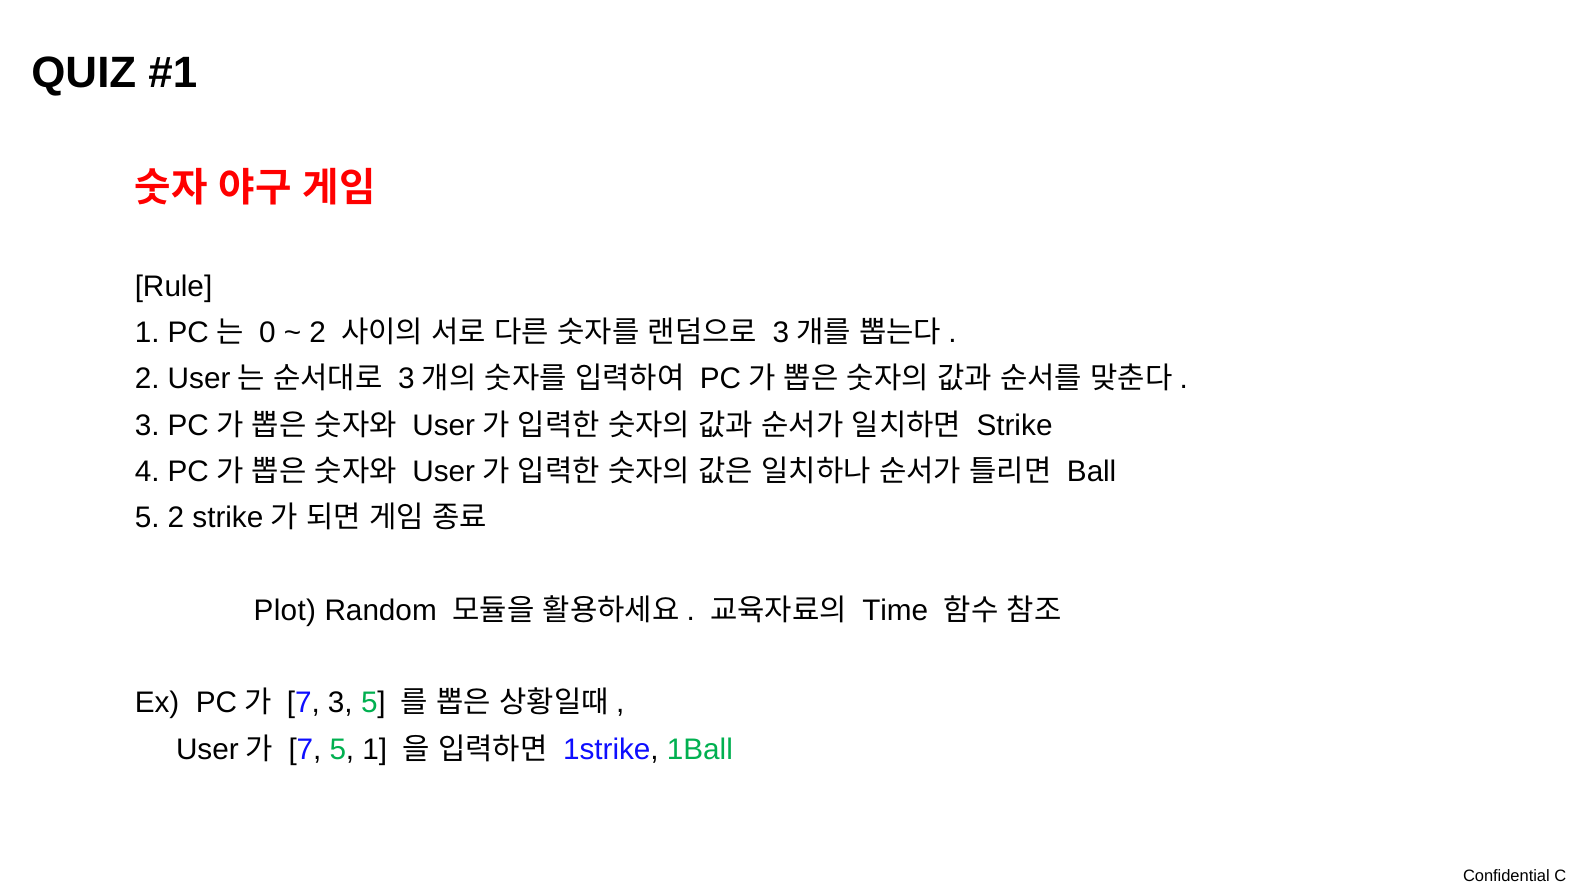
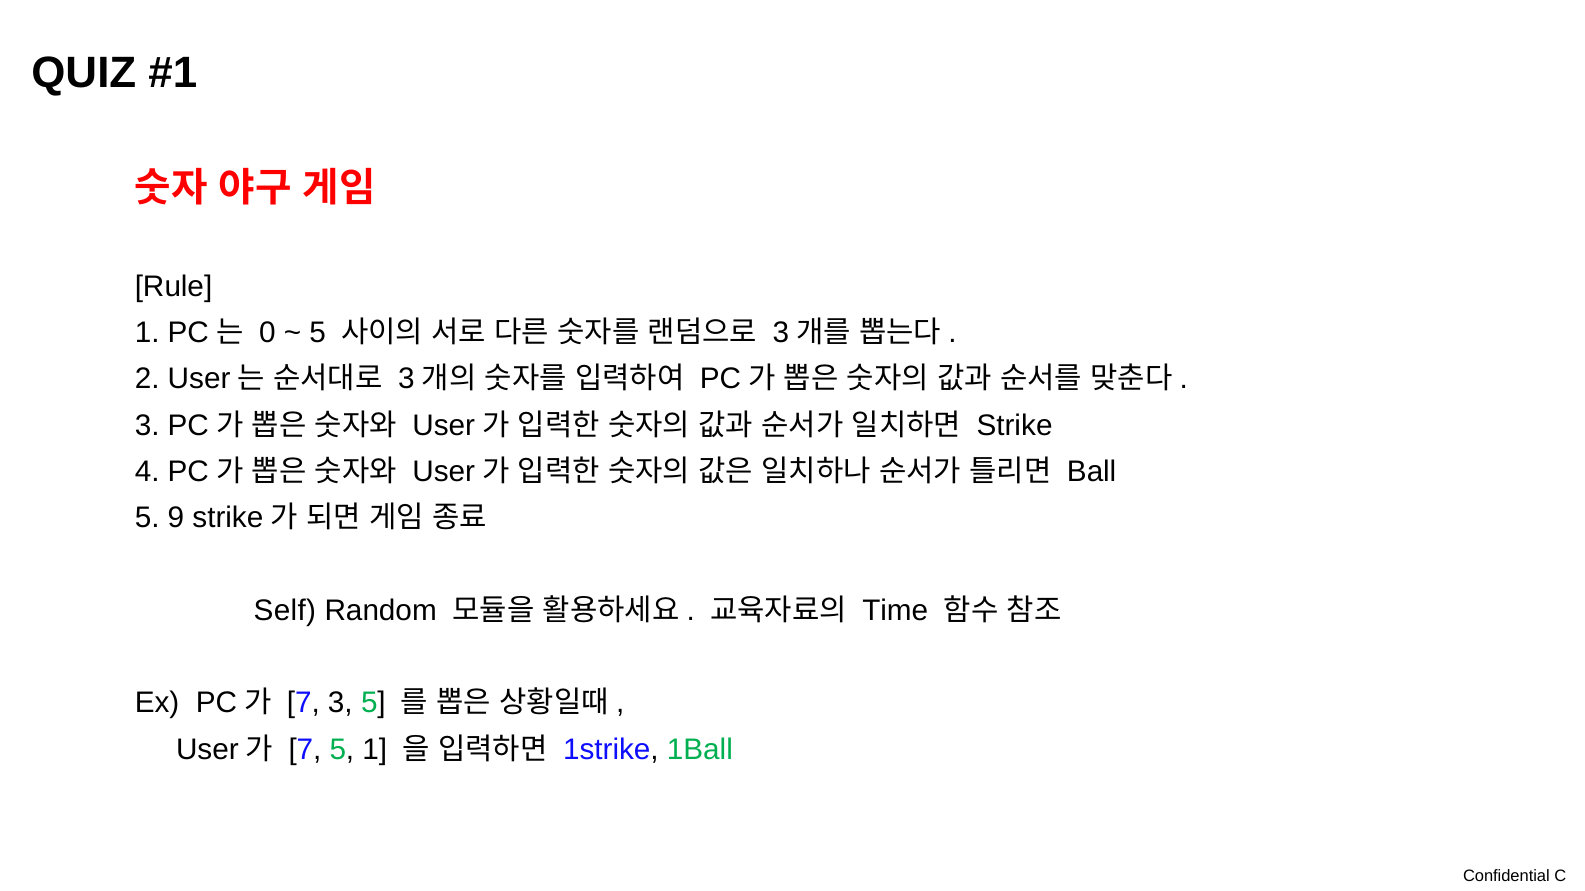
2 at (318, 333): 2 -> 5
5 2: 2 -> 9
Plot: Plot -> Self
